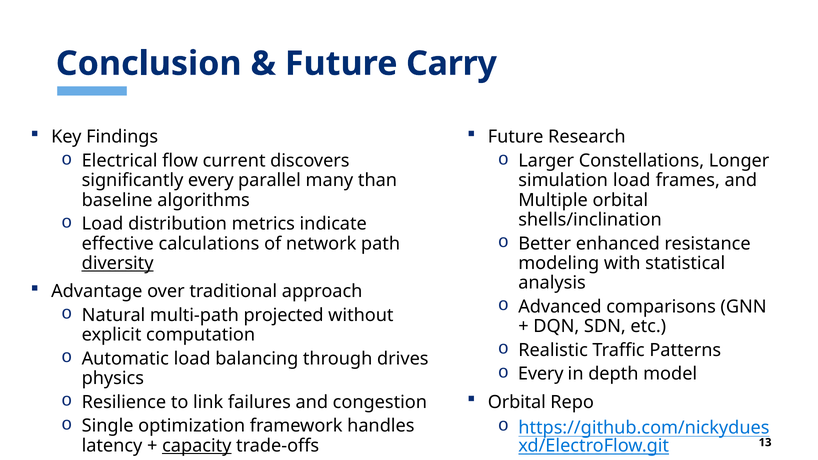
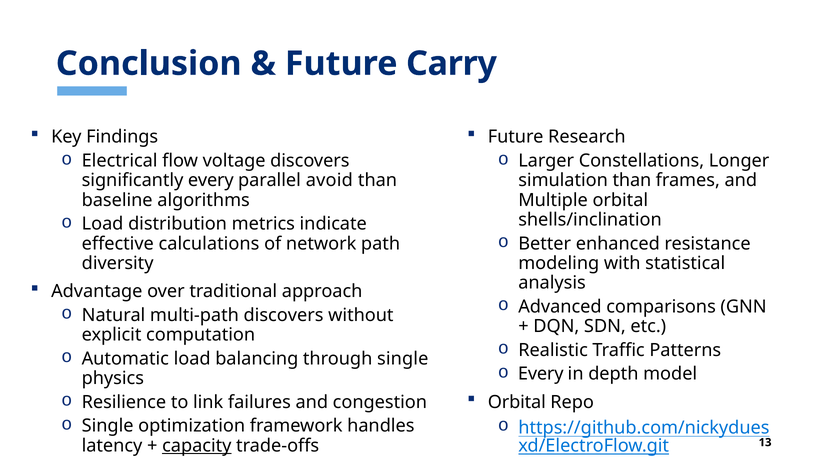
current: current -> voltage
many: many -> avoid
simulation load: load -> than
diversity underline: present -> none
multi-path projected: projected -> discovers
through drives: drives -> single
